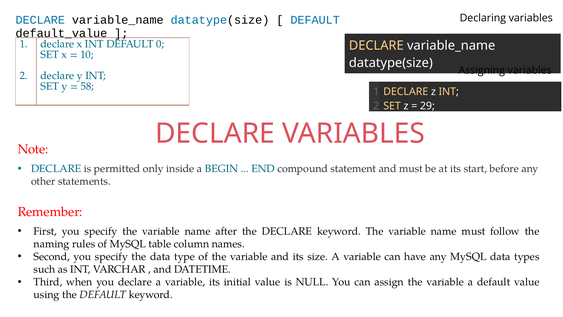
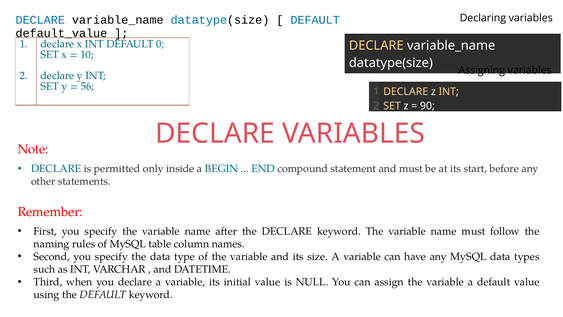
58: 58 -> 56
29: 29 -> 90
